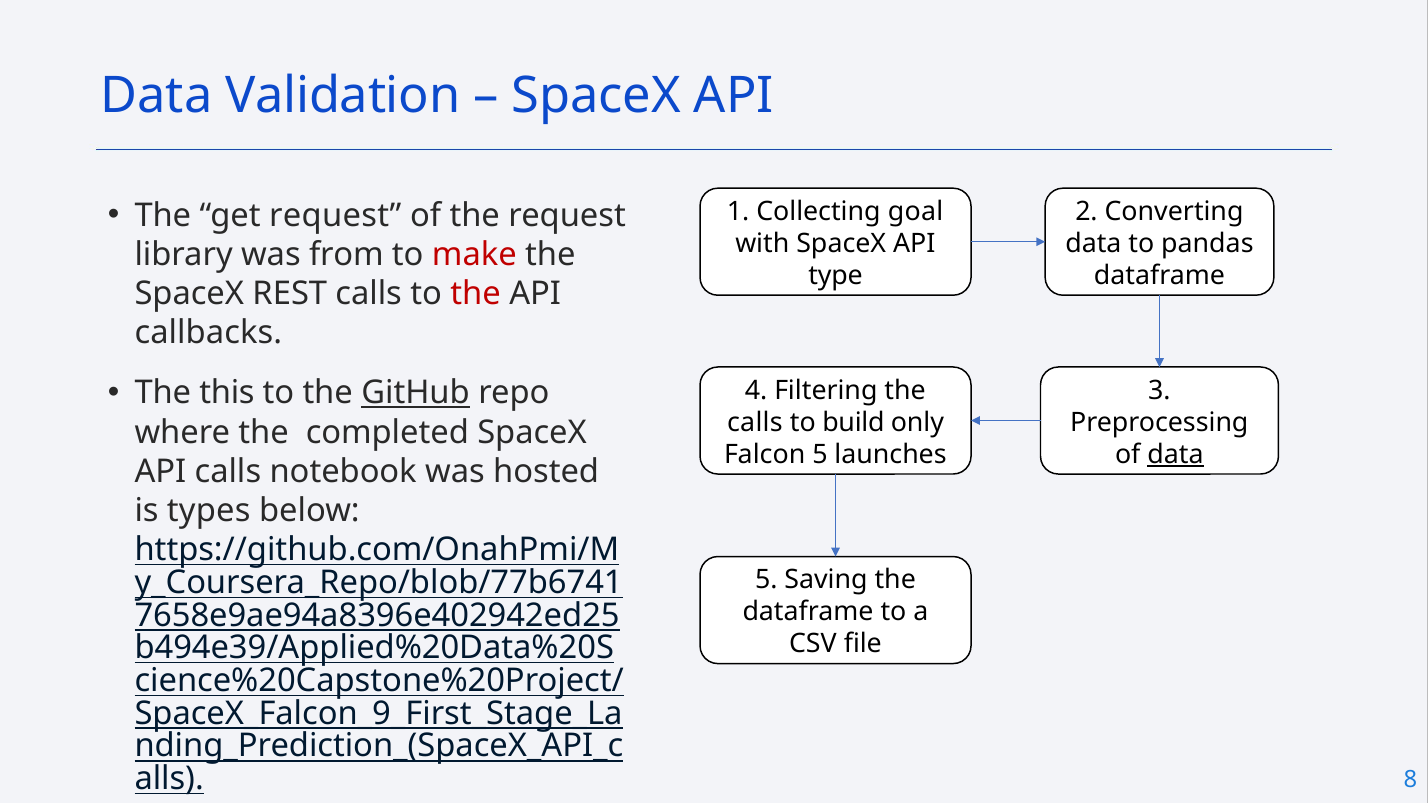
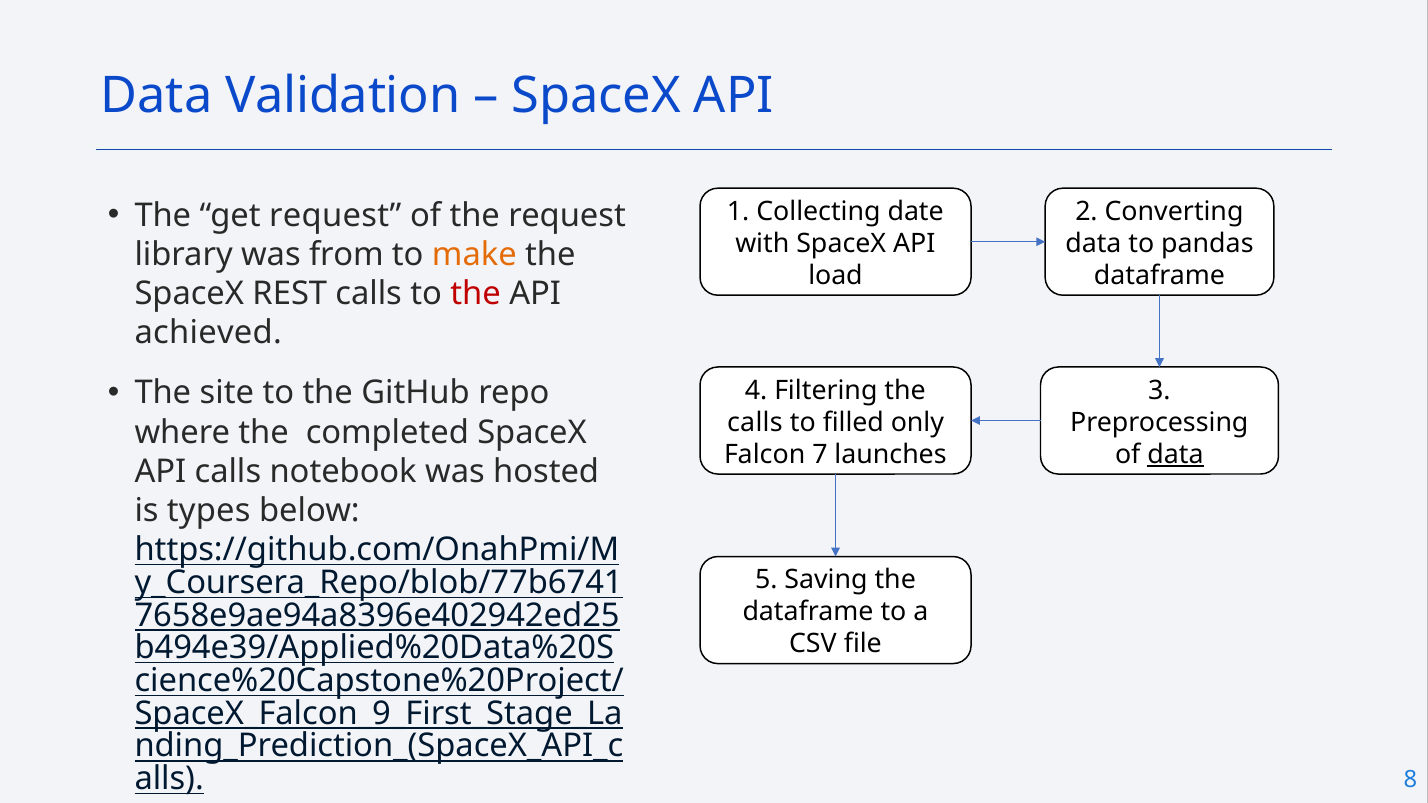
goal: goal -> date
make colour: red -> orange
type: type -> load
callbacks: callbacks -> achieved
this: this -> site
GitHub underline: present -> none
build: build -> filled
Falcon 5: 5 -> 7
